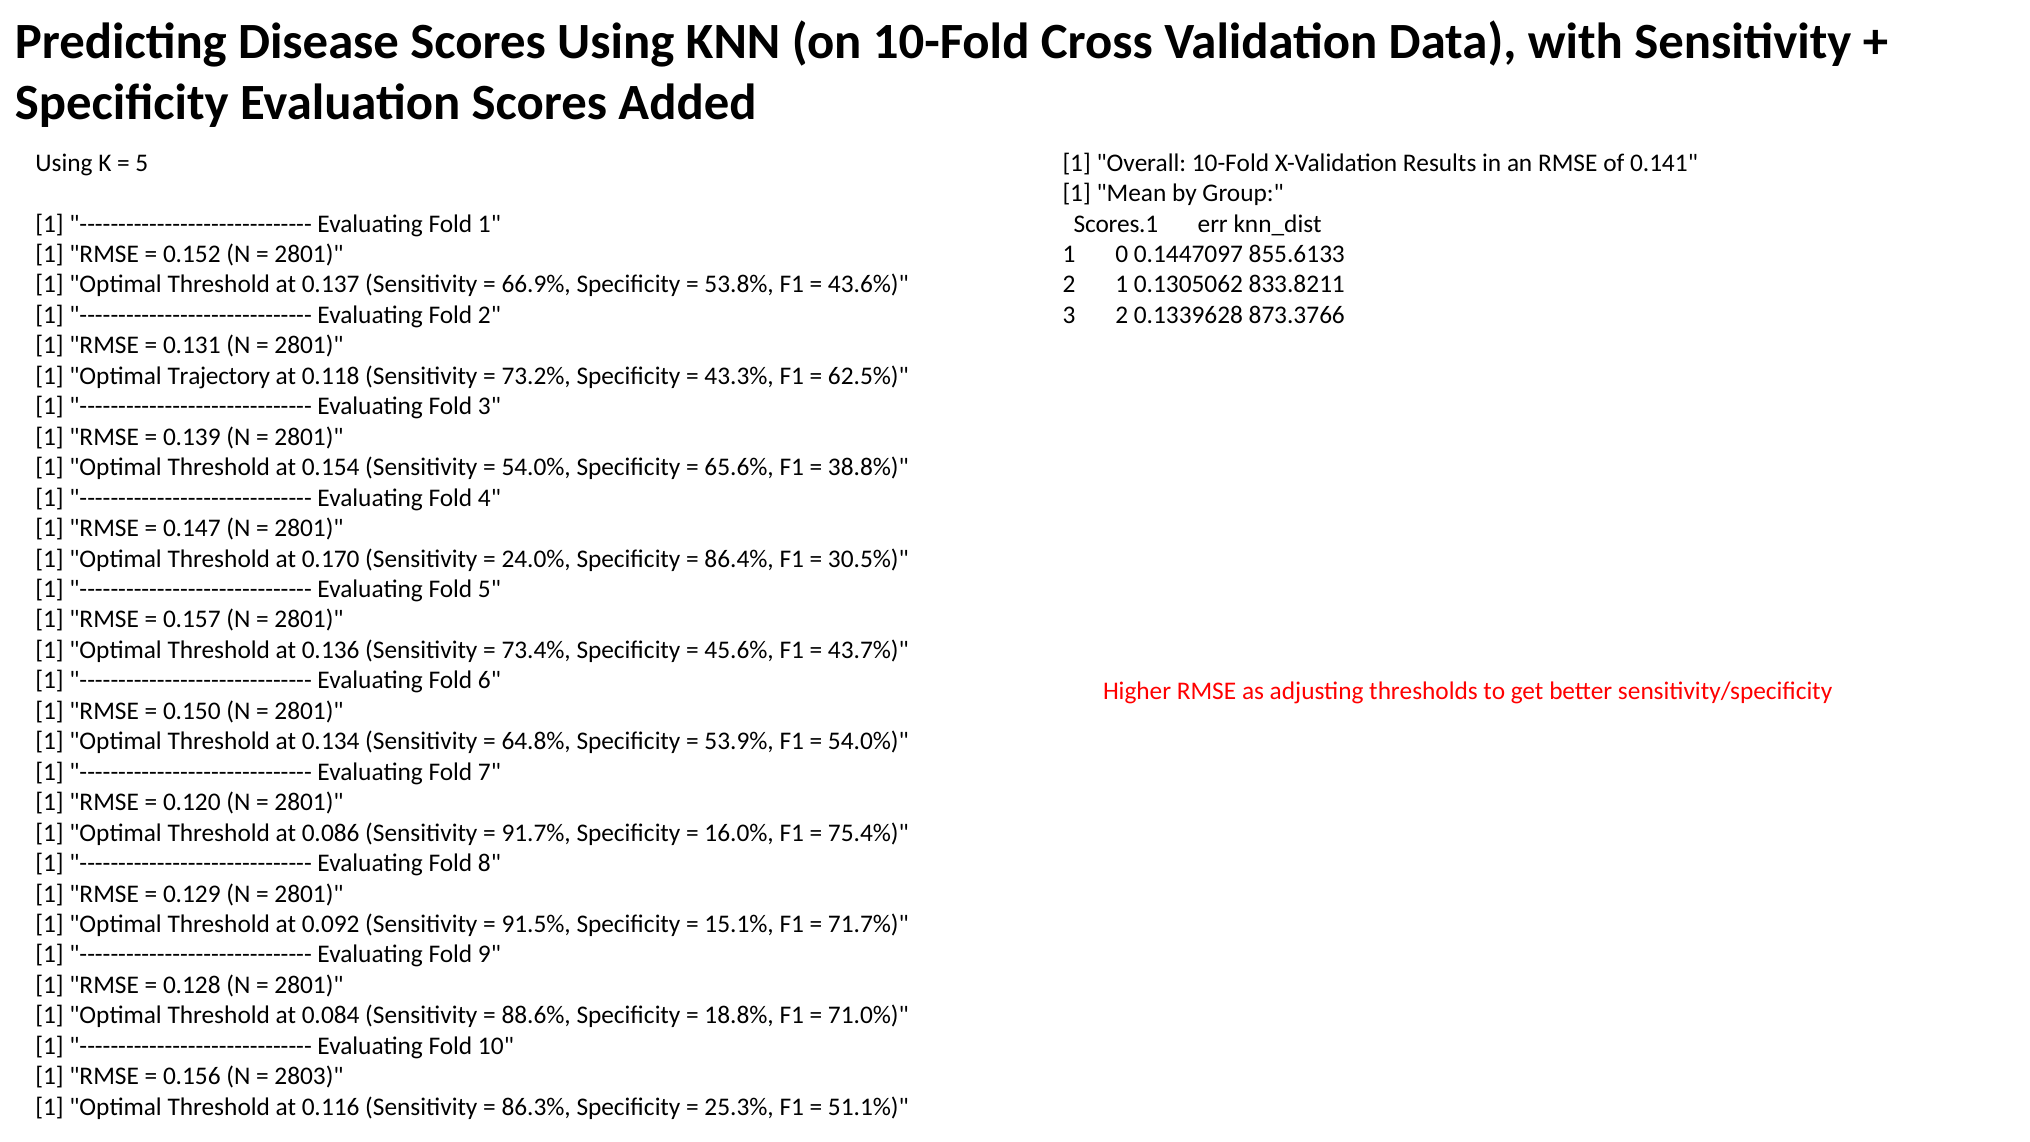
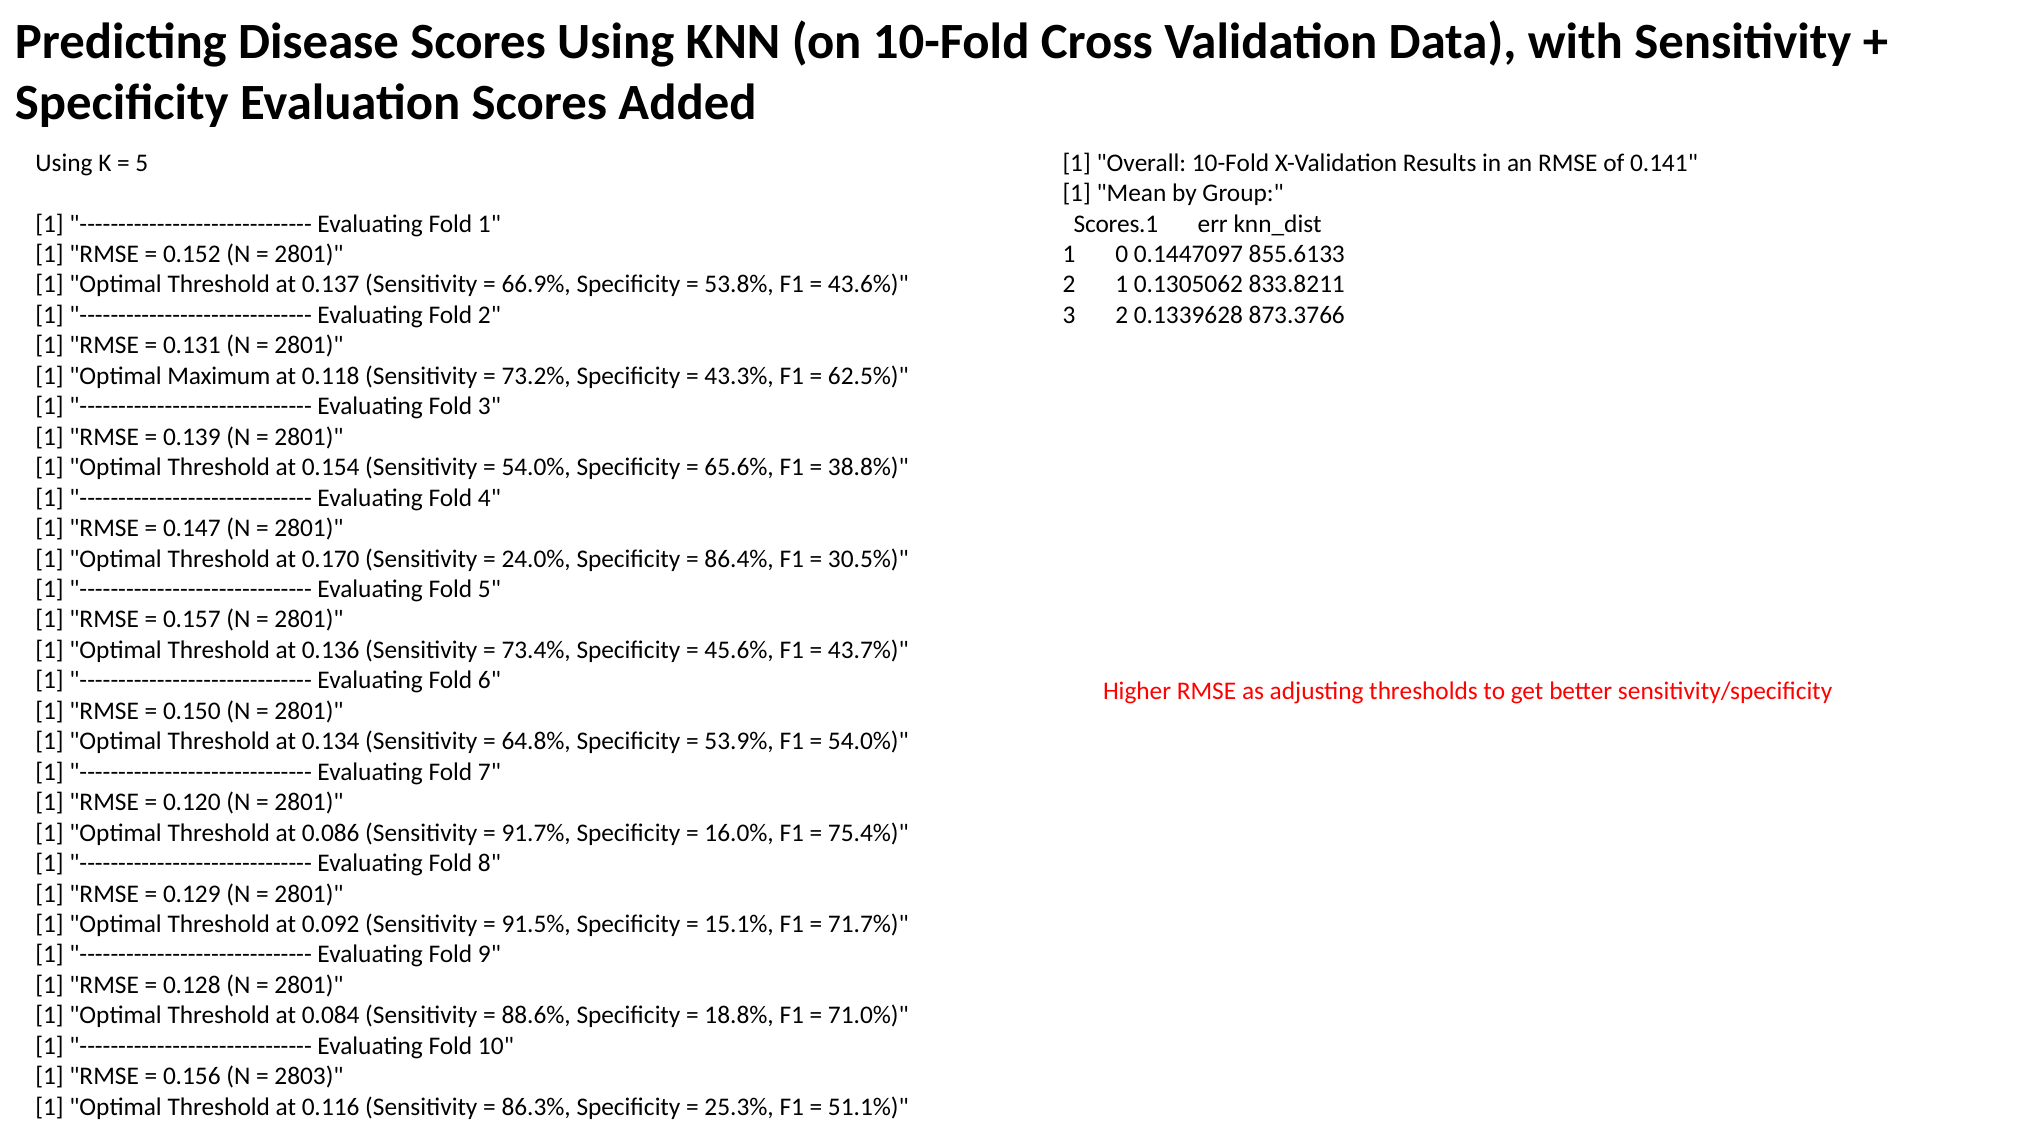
Trajectory: Trajectory -> Maximum
